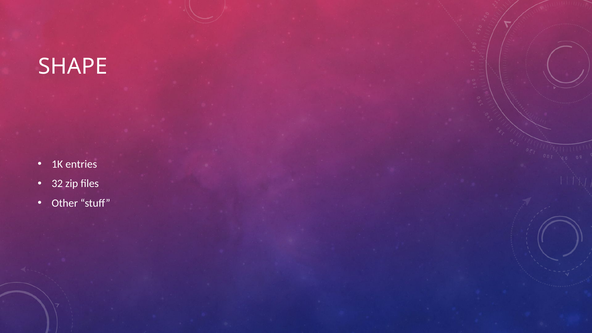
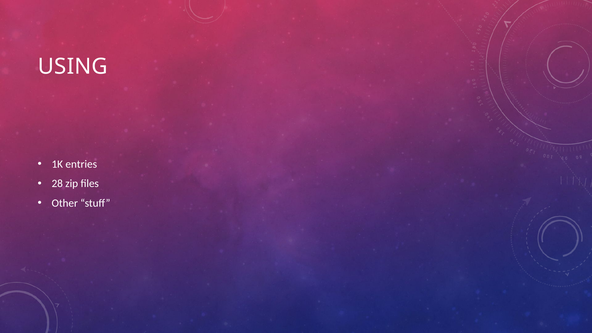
SHAPE: SHAPE -> USING
32: 32 -> 28
